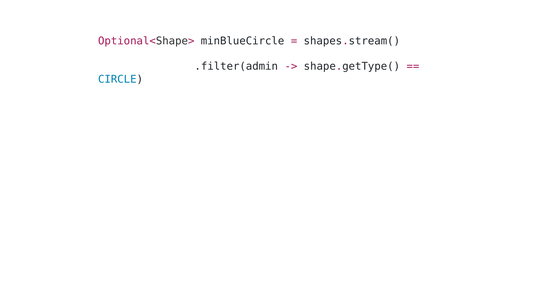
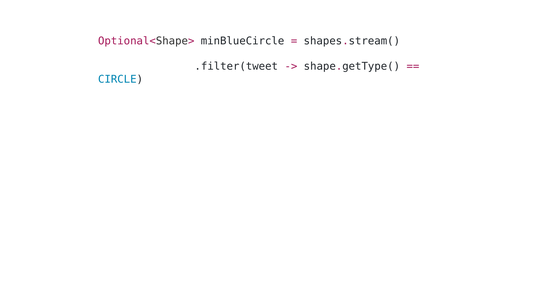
.filter(admin: .filter(admin -> .filter(tweet
